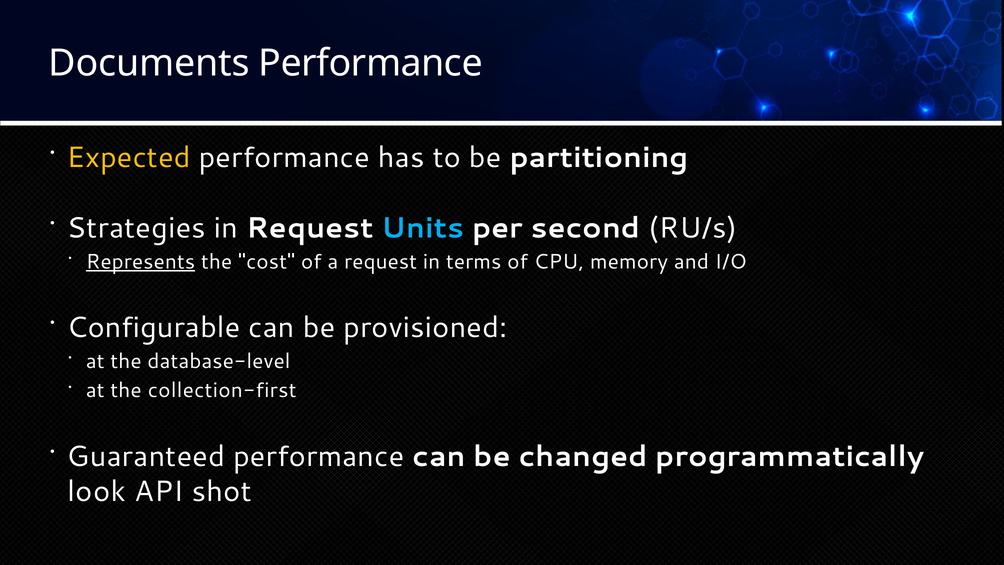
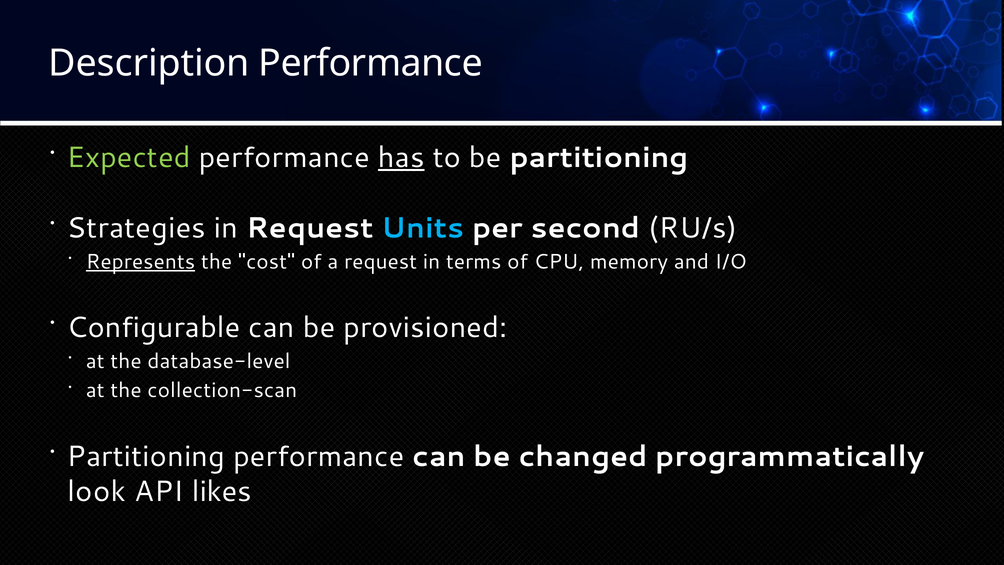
Documents: Documents -> Description
Expected colour: yellow -> light green
has underline: none -> present
collection-first: collection-first -> collection-scan
Guaranteed at (146, 456): Guaranteed -> Partitioning
shot: shot -> likes
